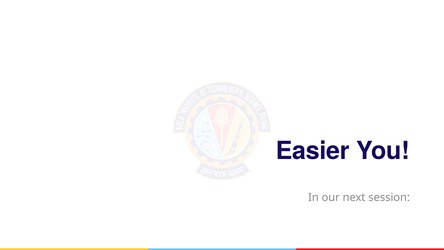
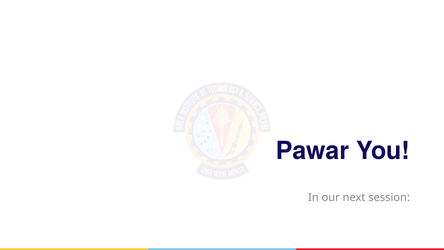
Easier: Easier -> Pawar
